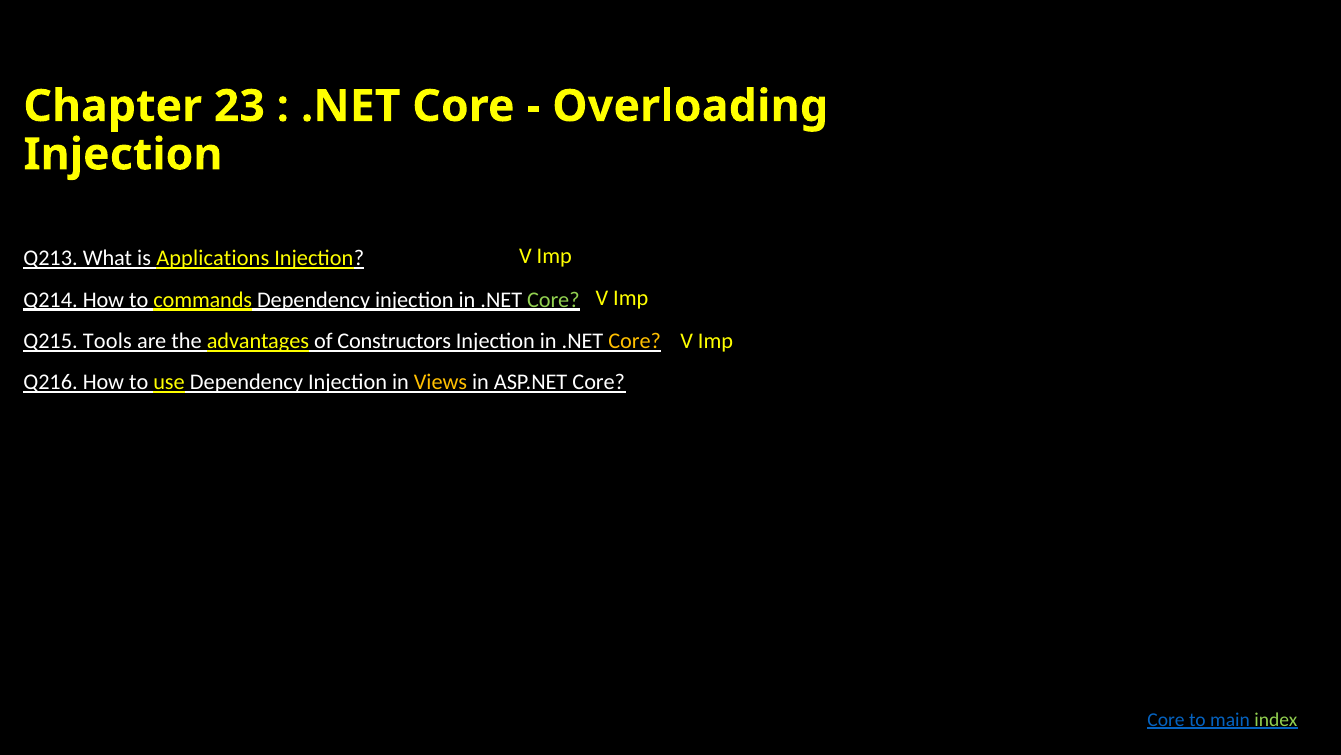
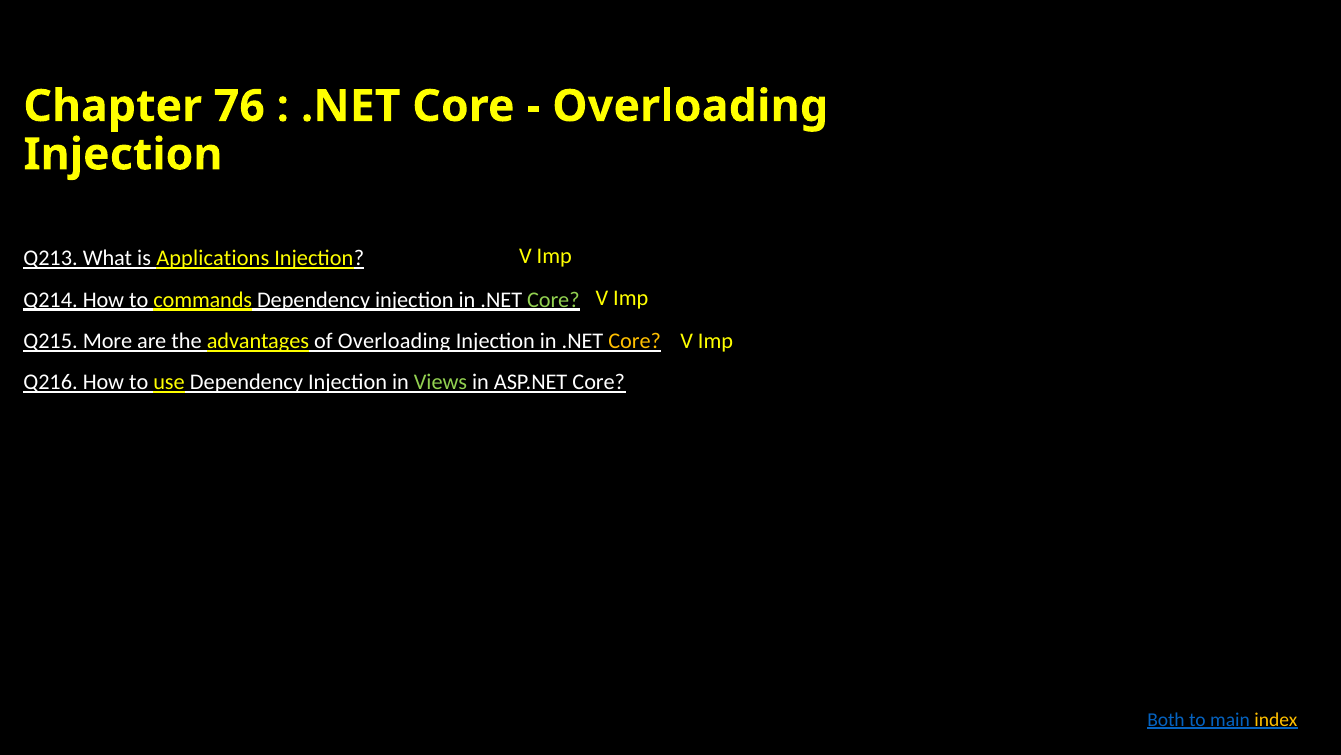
23: 23 -> 76
Tools: Tools -> More
of Constructors: Constructors -> Overloading
Views colour: yellow -> light green
Core at (1166, 719): Core -> Both
index colour: light green -> yellow
